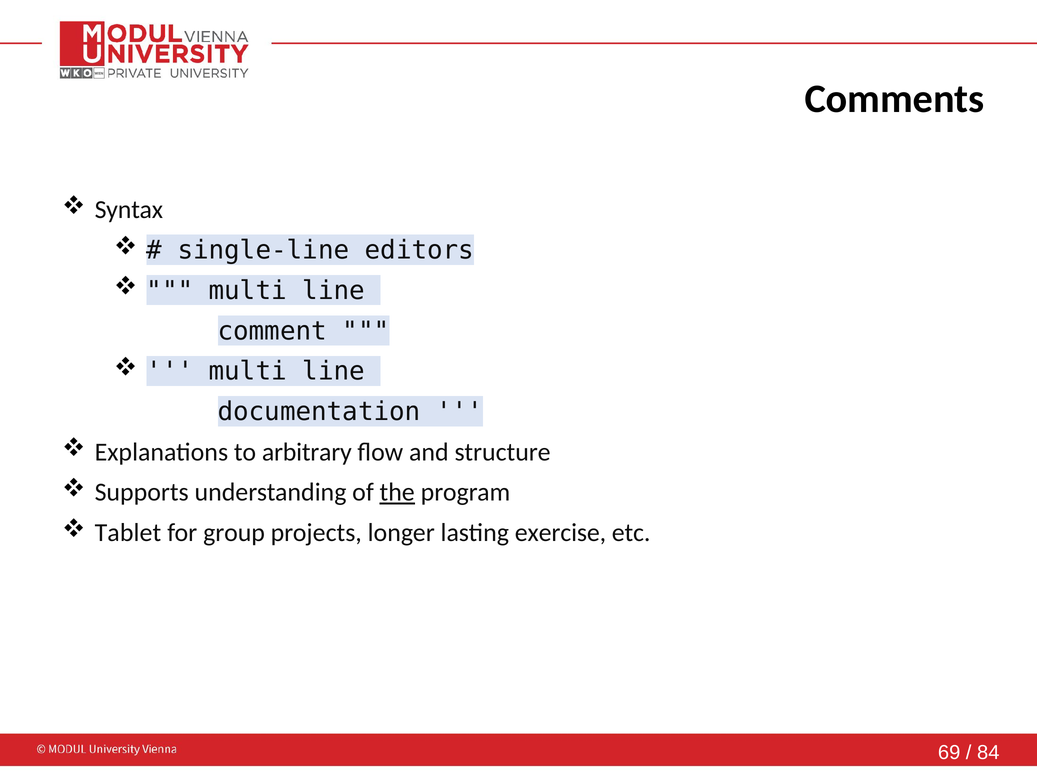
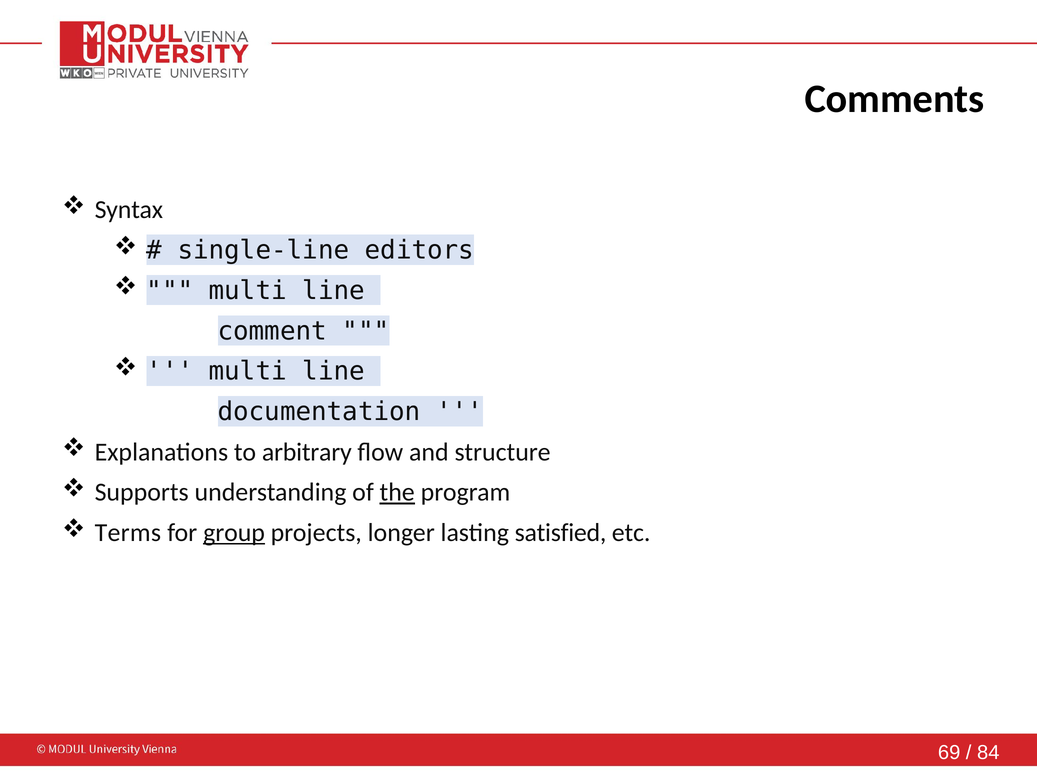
Tablet: Tablet -> Terms
group underline: none -> present
exercise: exercise -> satisfied
